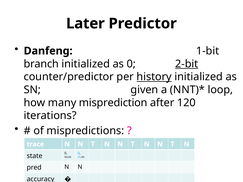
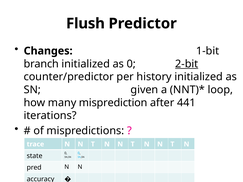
Later: Later -> Flush
Danfeng: Danfeng -> Changes
history underline: present -> none
120: 120 -> 441
